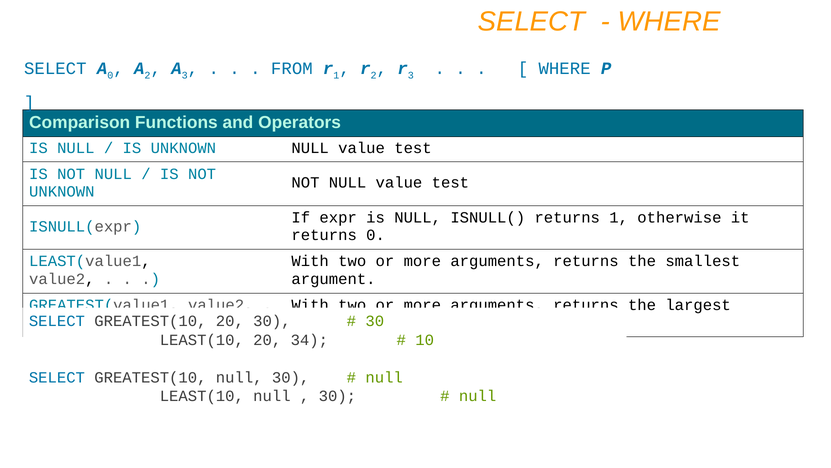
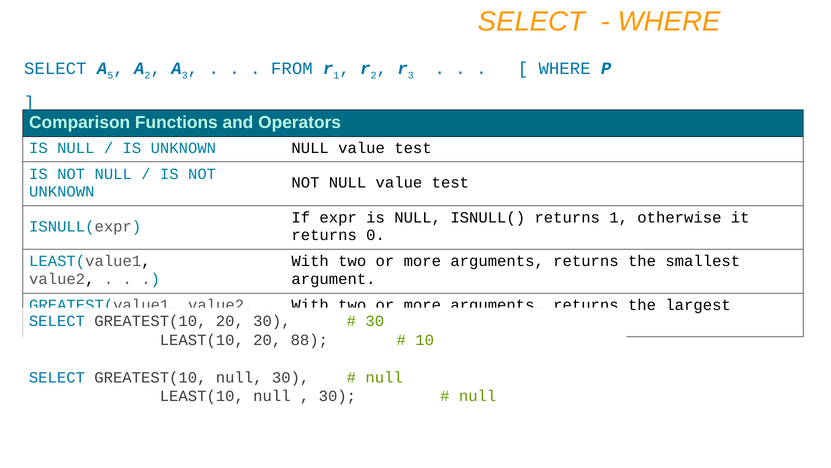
0 at (110, 75): 0 -> 5
34: 34 -> 88
